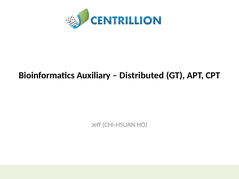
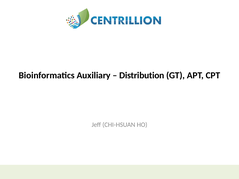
Distributed: Distributed -> Distribution
